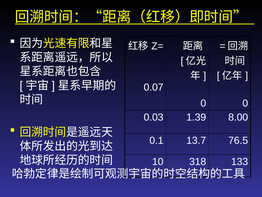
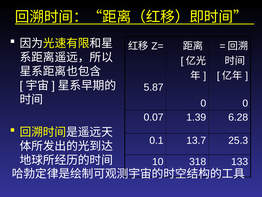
0.07: 0.07 -> 5.87
0.03: 0.03 -> 0.07
8.00: 8.00 -> 6.28
76.5: 76.5 -> 25.3
